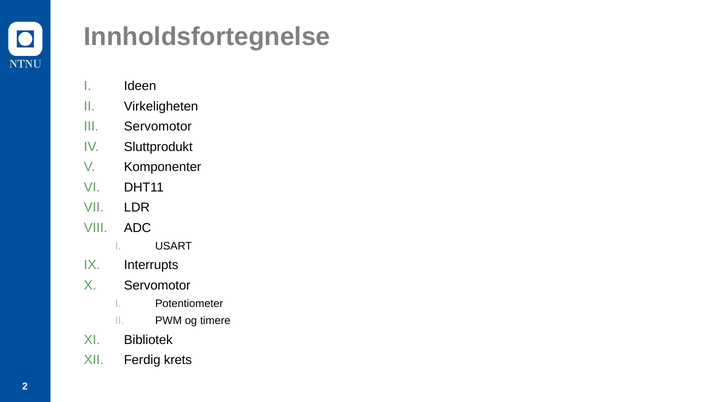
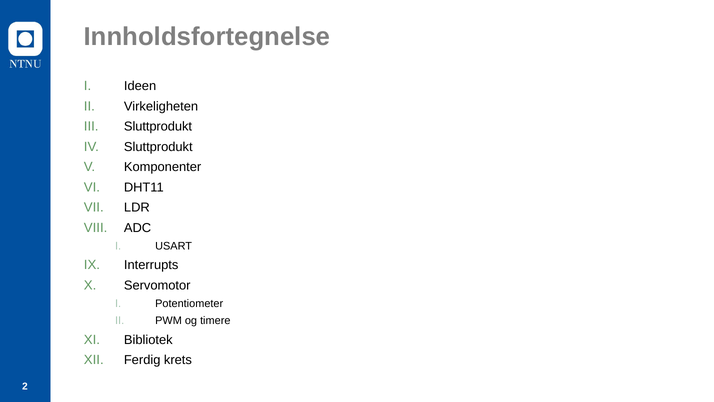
Servomotor at (158, 126): Servomotor -> Sluttprodukt
